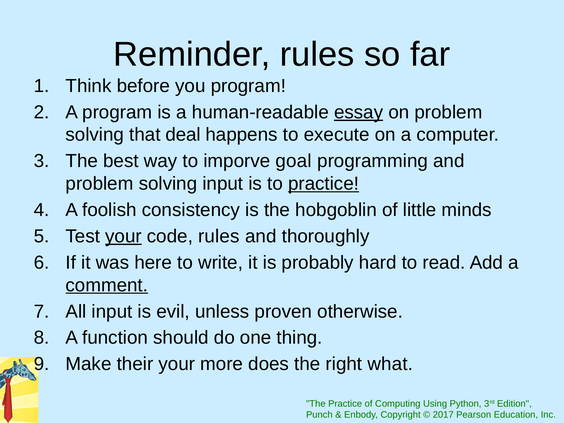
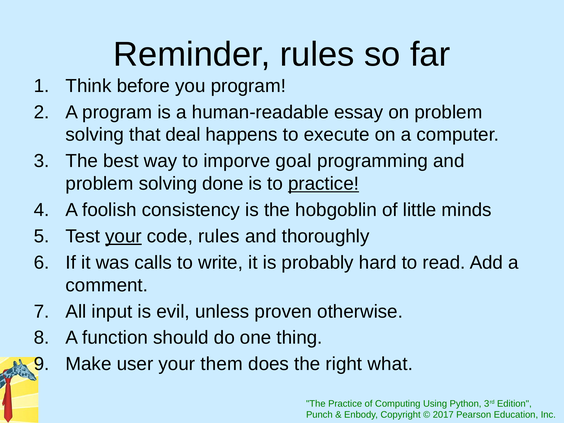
essay underline: present -> none
solving input: input -> done
here: here -> calls
comment underline: present -> none
their: their -> user
more: more -> them
